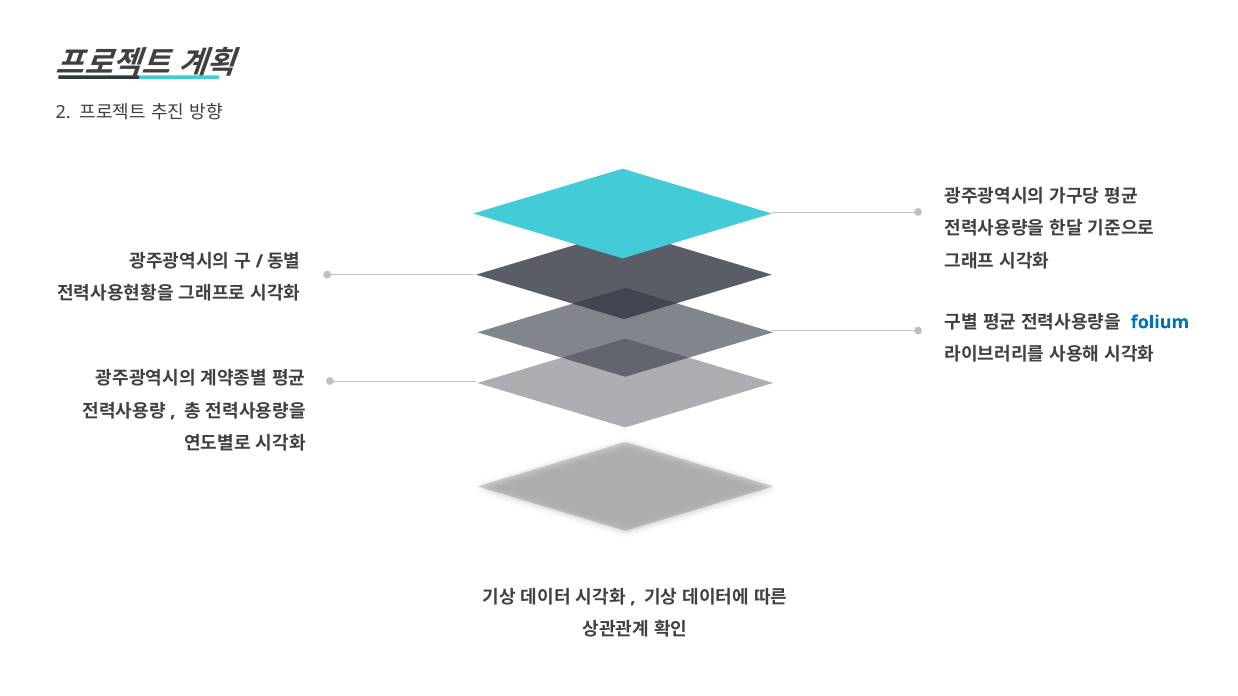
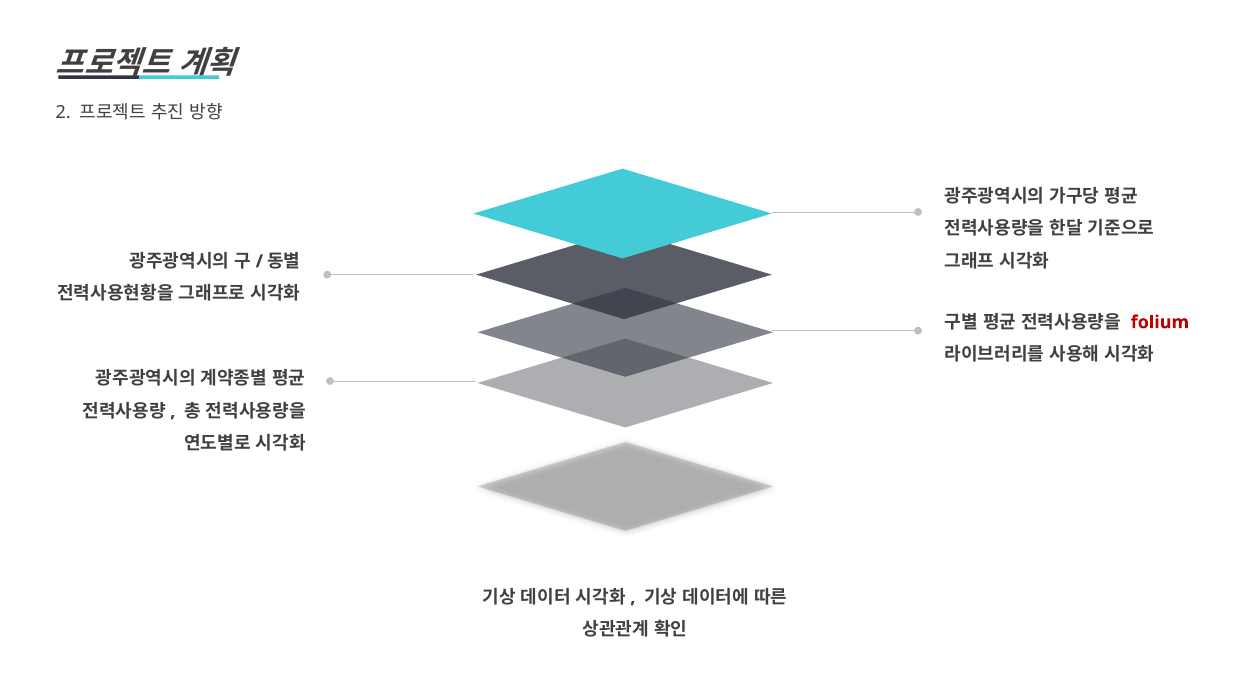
folium colour: blue -> red
